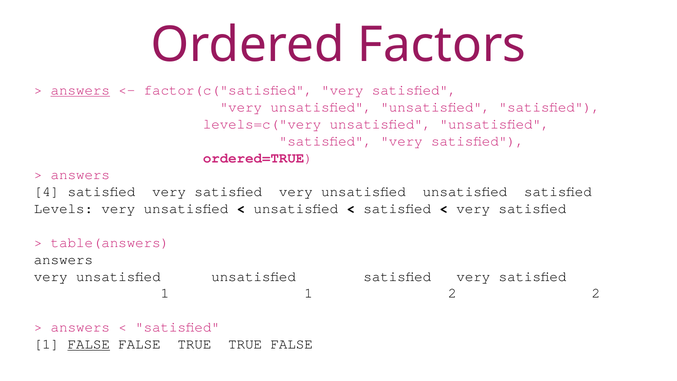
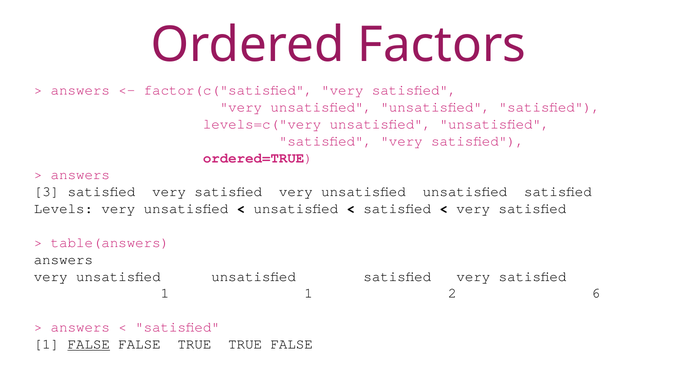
answers at (80, 90) underline: present -> none
4: 4 -> 3
2 2: 2 -> 6
